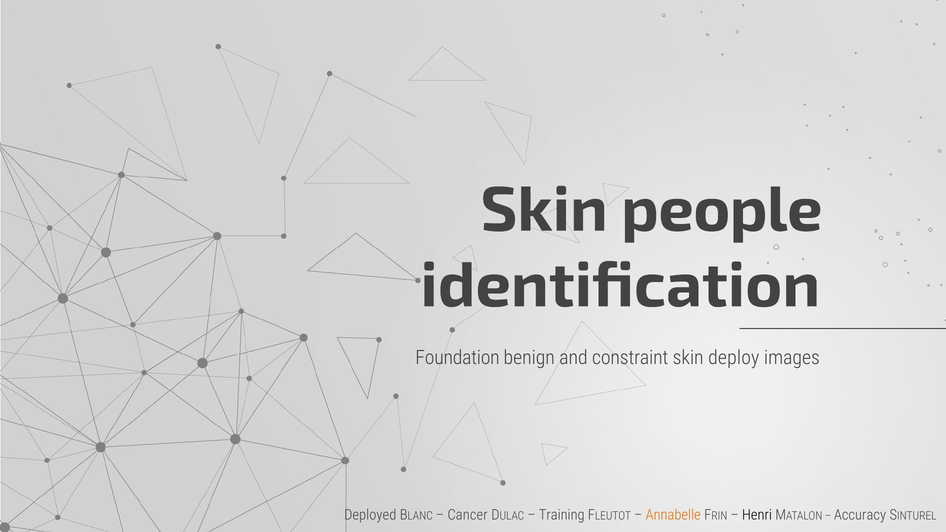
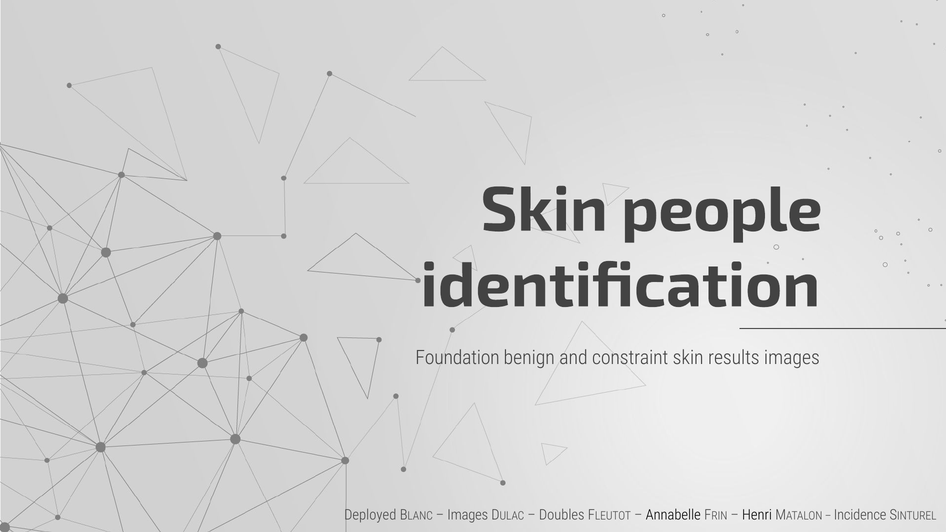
deploy: deploy -> results
Cancer at (468, 515): Cancer -> Images
Training: Training -> Doubles
Annabelle colour: orange -> black
Accuracy: Accuracy -> Incidence
